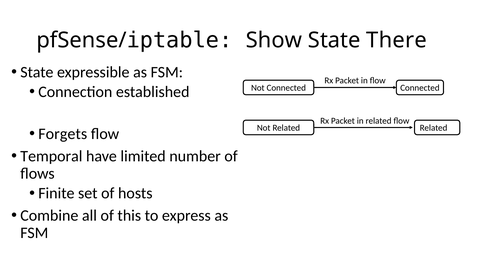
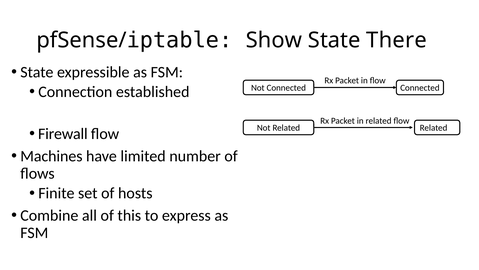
Forgets: Forgets -> Firewall
Temporal: Temporal -> Machines
